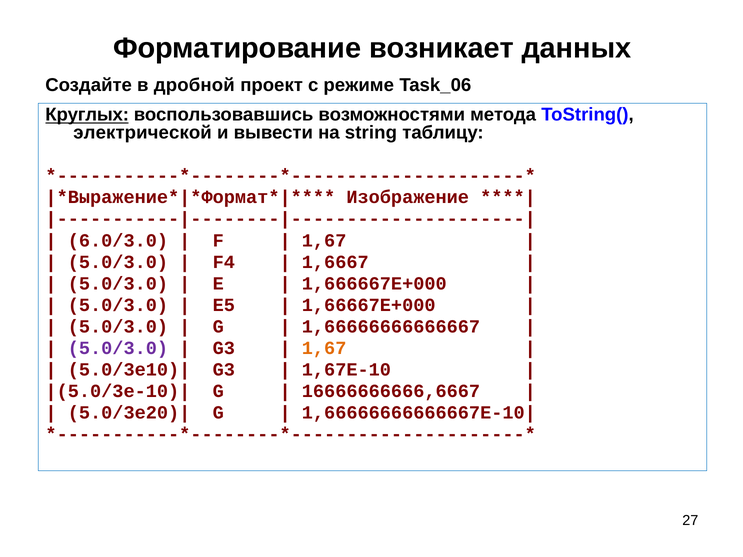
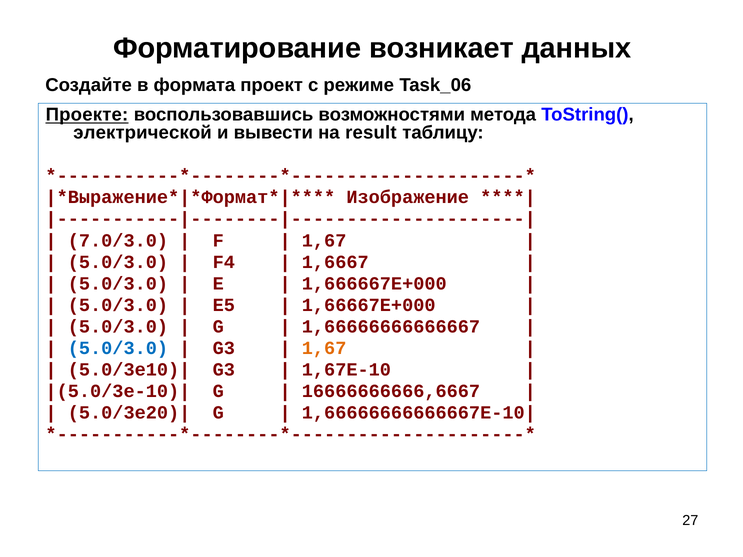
дробной: дробной -> формата
Круглых: Круглых -> Проекте
string: string -> result
6.0/3.0: 6.0/3.0 -> 7.0/3.0
5.0/3.0 at (118, 348) colour: purple -> blue
